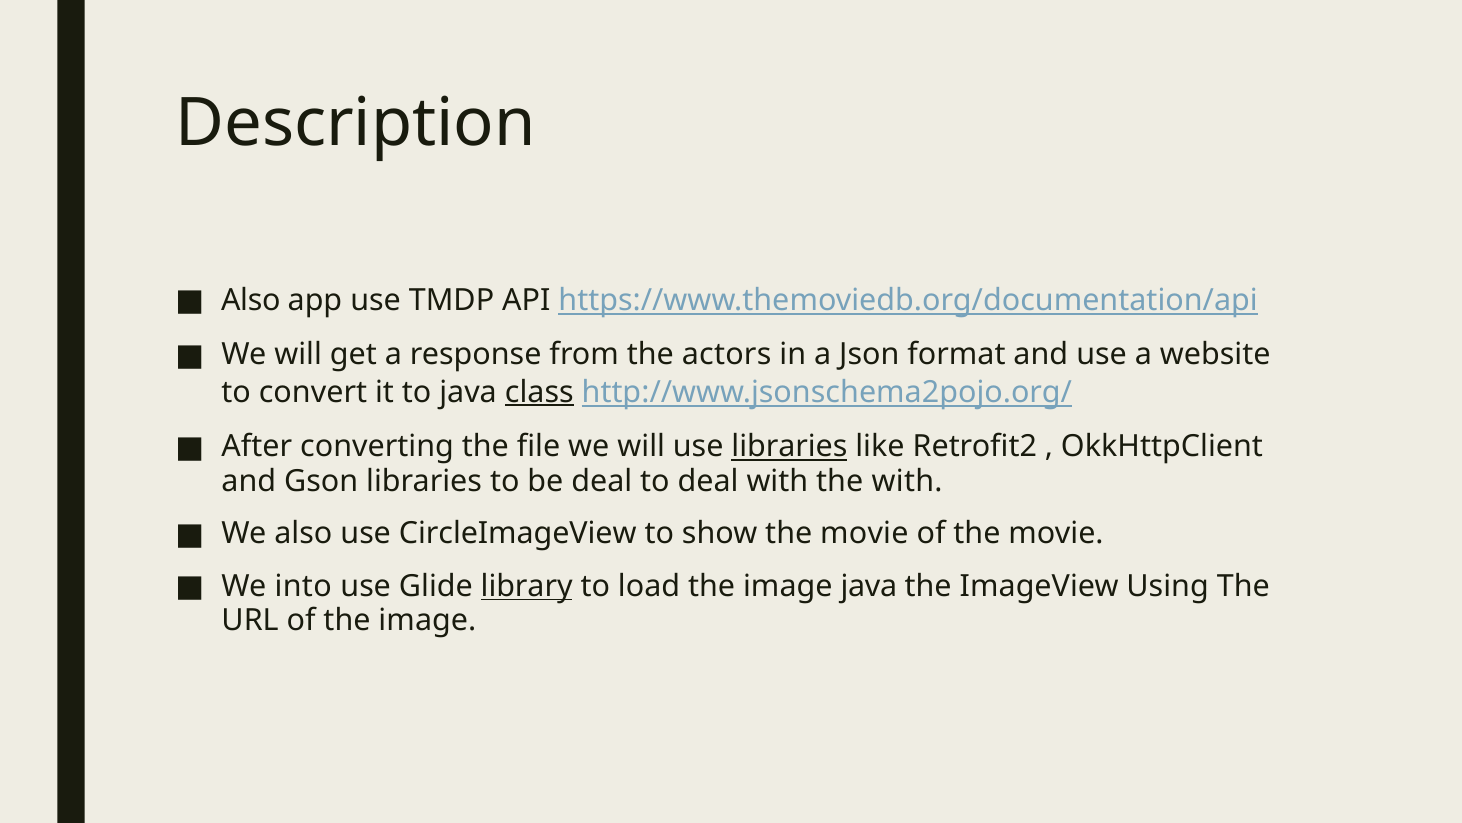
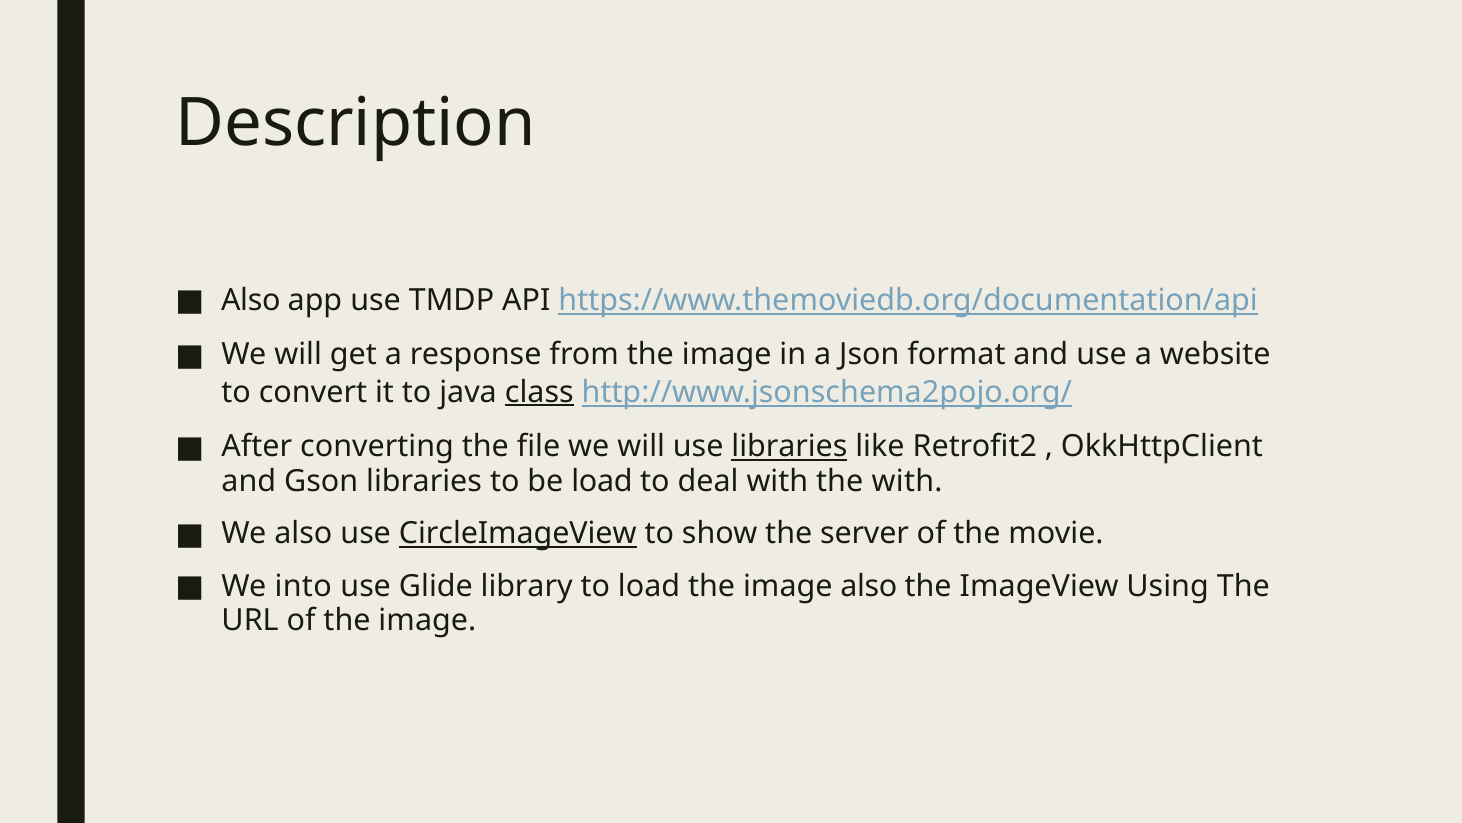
from the actors: actors -> image
be deal: deal -> load
CircleImageView underline: none -> present
show the movie: movie -> server
library underline: present -> none
image java: java -> also
